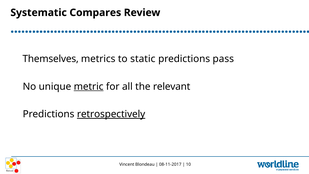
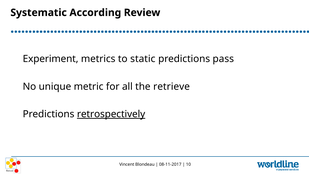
Compares: Compares -> According
Themselves: Themselves -> Experiment
metric underline: present -> none
relevant: relevant -> retrieve
